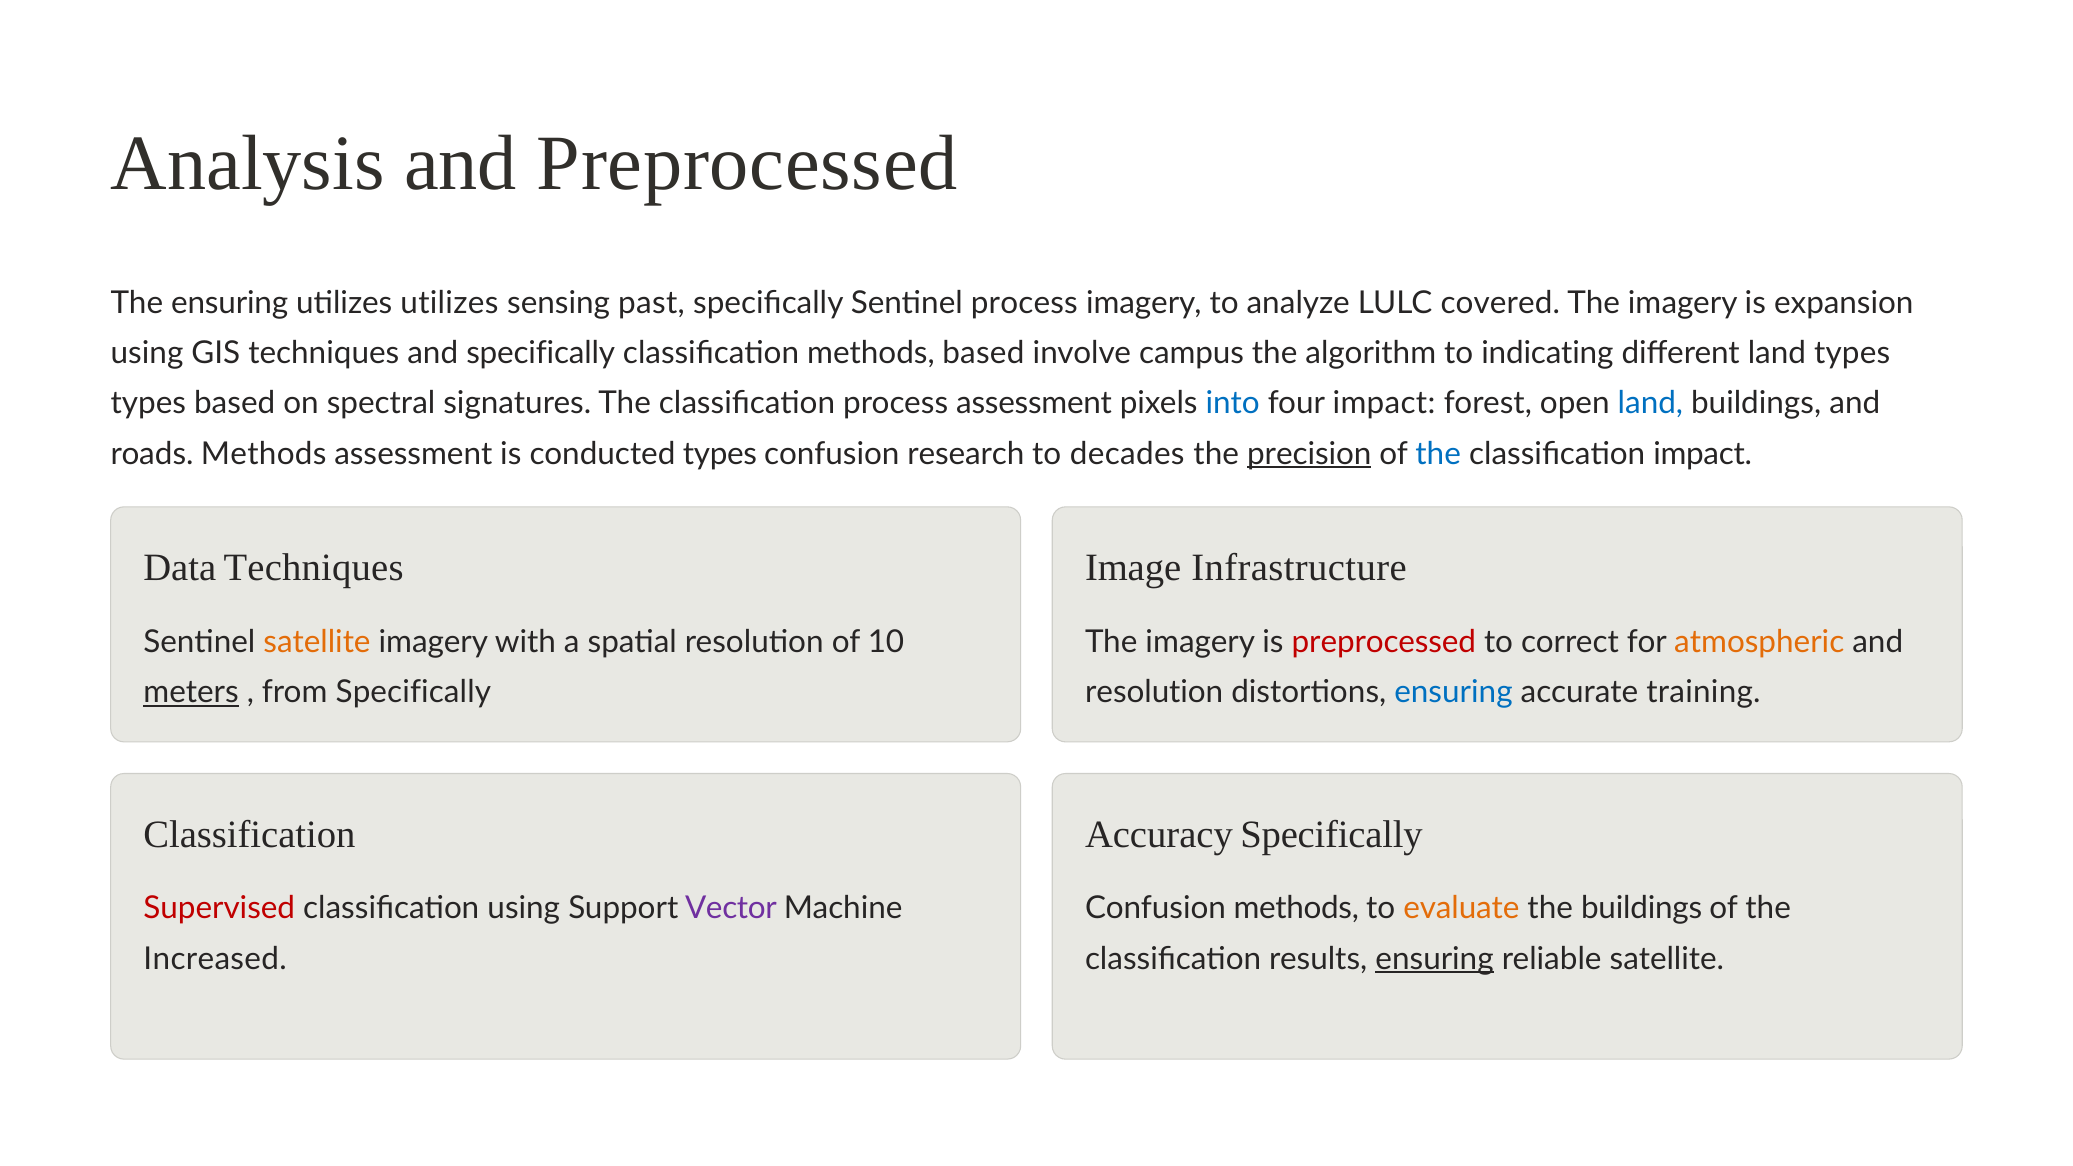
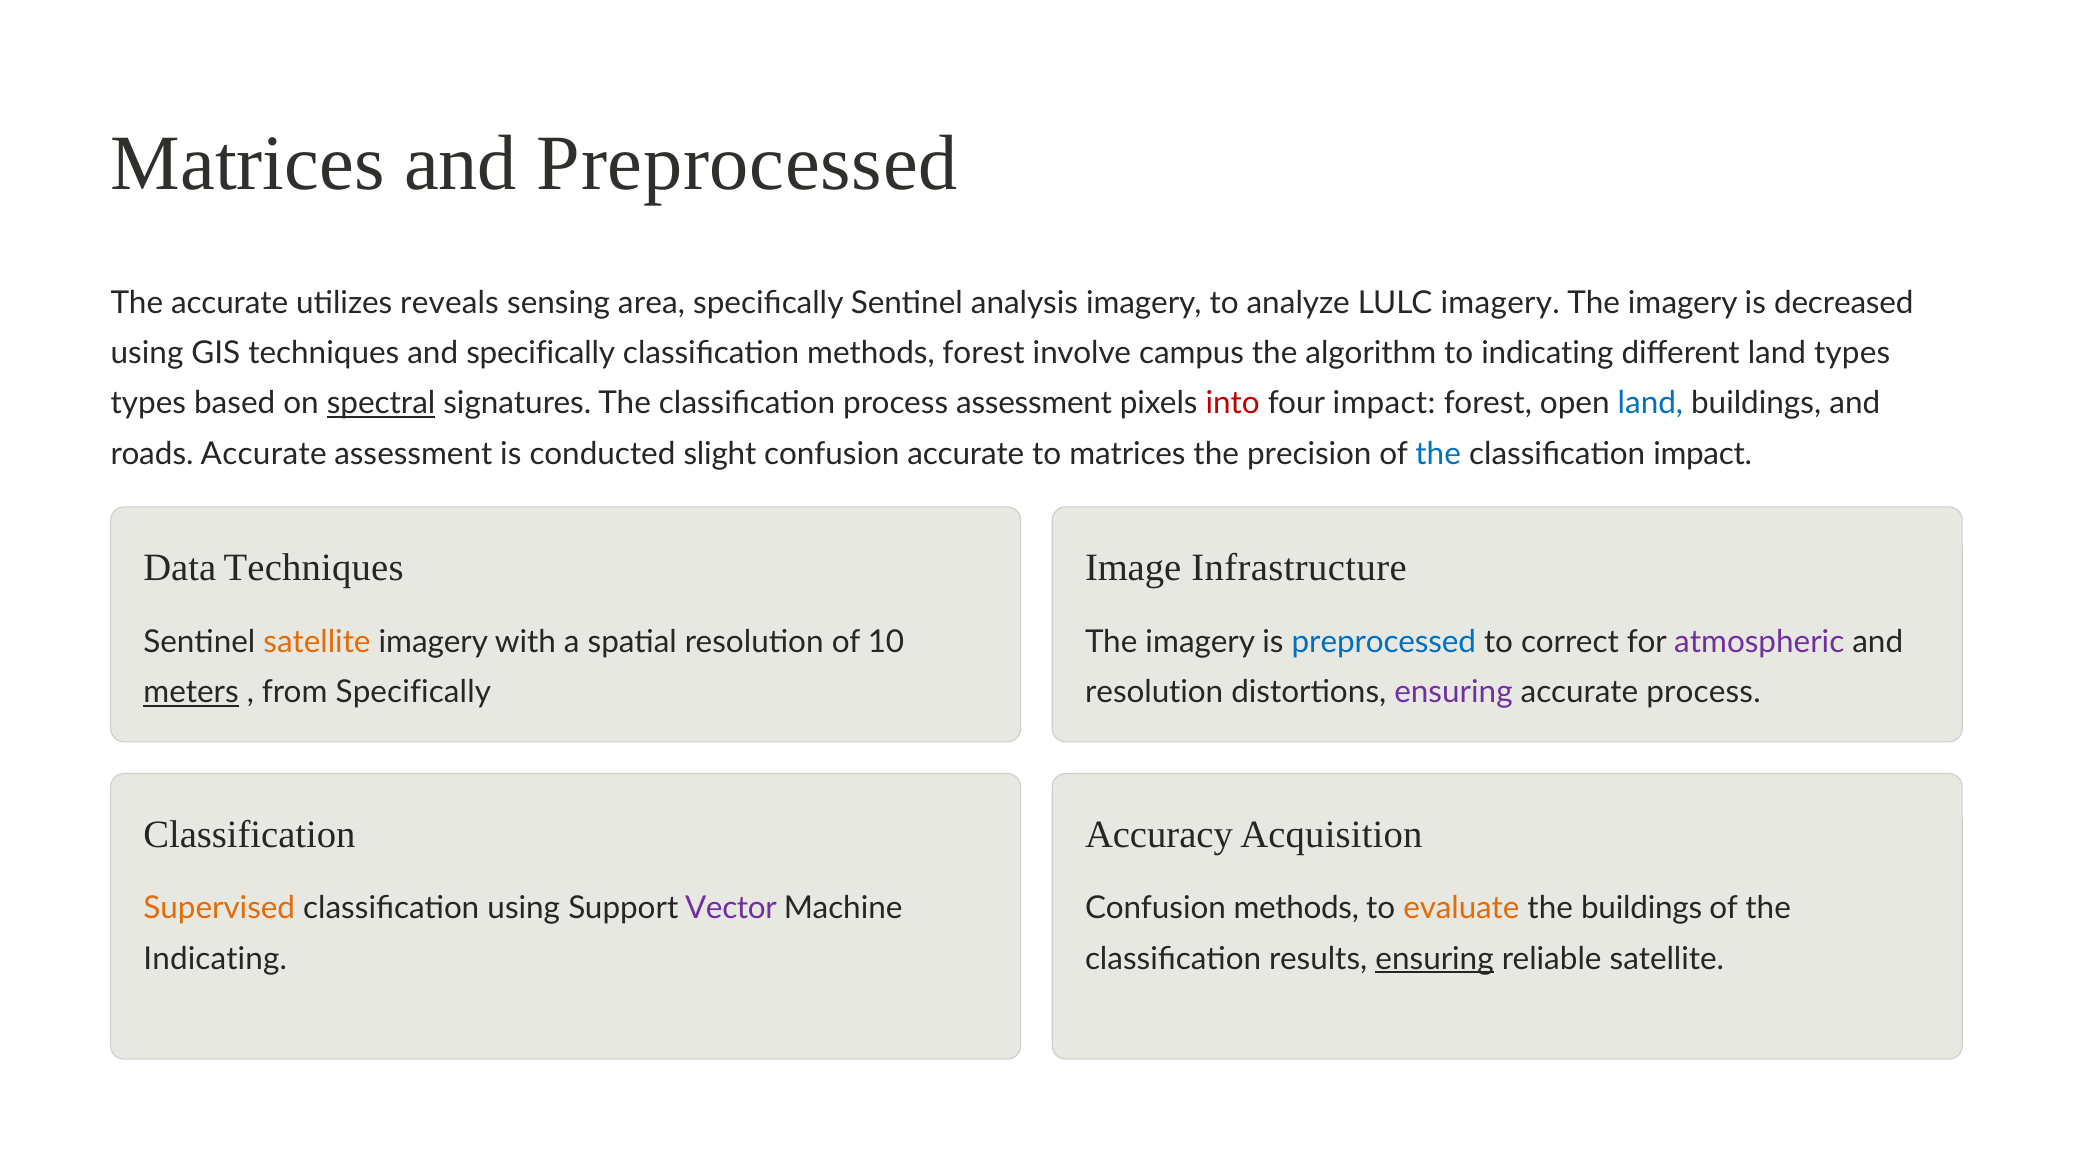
Analysis at (248, 163): Analysis -> Matrices
The ensuring: ensuring -> accurate
utilizes utilizes: utilizes -> reveals
past: past -> area
Sentinel process: process -> analysis
LULC covered: covered -> imagery
expansion: expansion -> decreased
methods based: based -> forest
spectral underline: none -> present
into colour: blue -> red
roads Methods: Methods -> Accurate
conducted types: types -> slight
confusion research: research -> accurate
to decades: decades -> matrices
precision underline: present -> none
preprocessed at (1384, 642) colour: red -> blue
atmospheric colour: orange -> purple
ensuring at (1453, 692) colour: blue -> purple
accurate training: training -> process
Accuracy Specifically: Specifically -> Acquisition
Supervised colour: red -> orange
Increased at (215, 959): Increased -> Indicating
